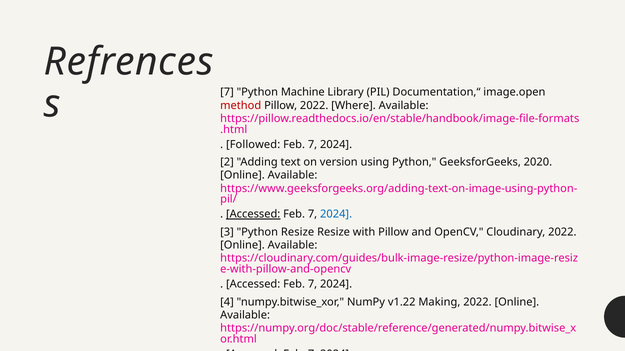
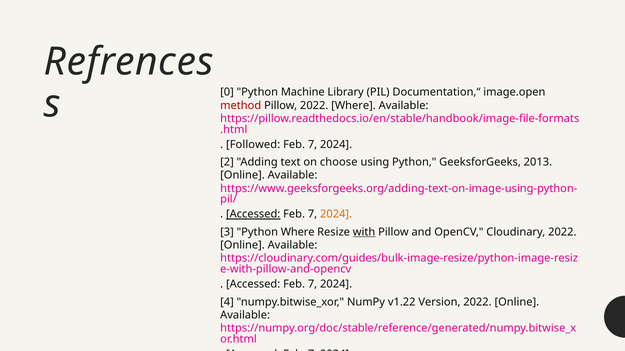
7 at (227, 92): 7 -> 0
version: version -> choose
2020: 2020 -> 2013
2024 at (336, 215) colour: blue -> orange
Python Resize: Resize -> Where
with underline: none -> present
Making: Making -> Version
